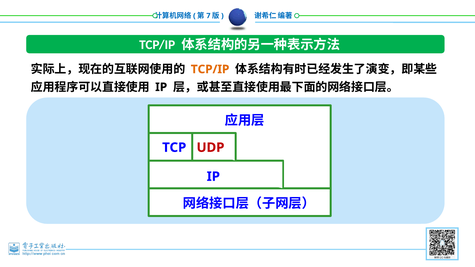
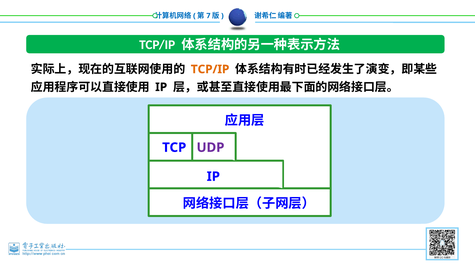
UDP colour: red -> purple
